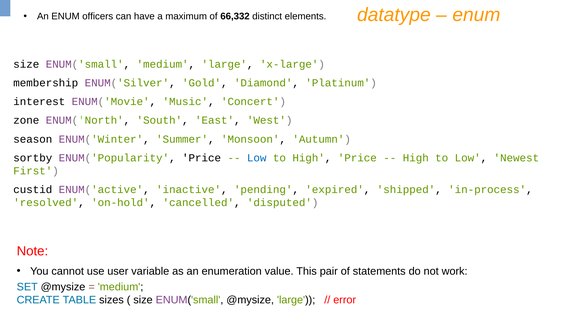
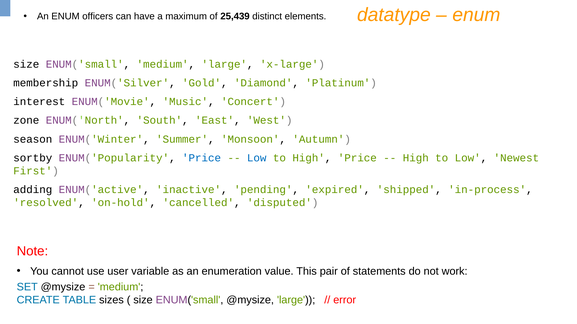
66,332: 66,332 -> 25,439
Price at (202, 158) colour: black -> blue
custid: custid -> adding
